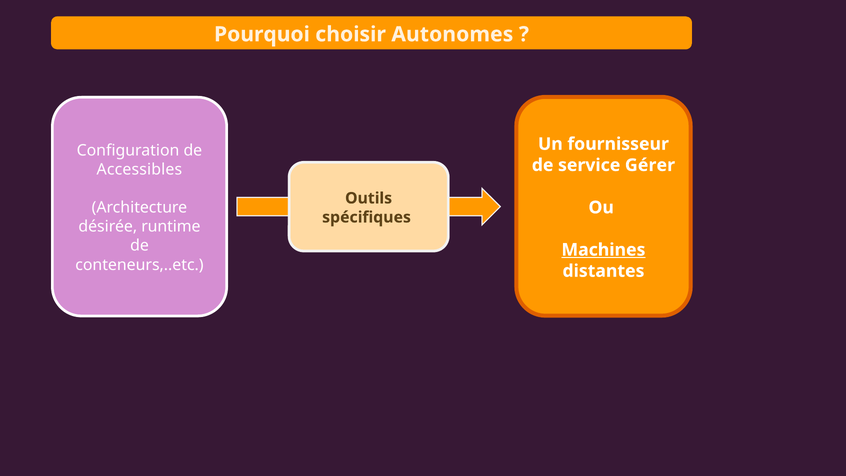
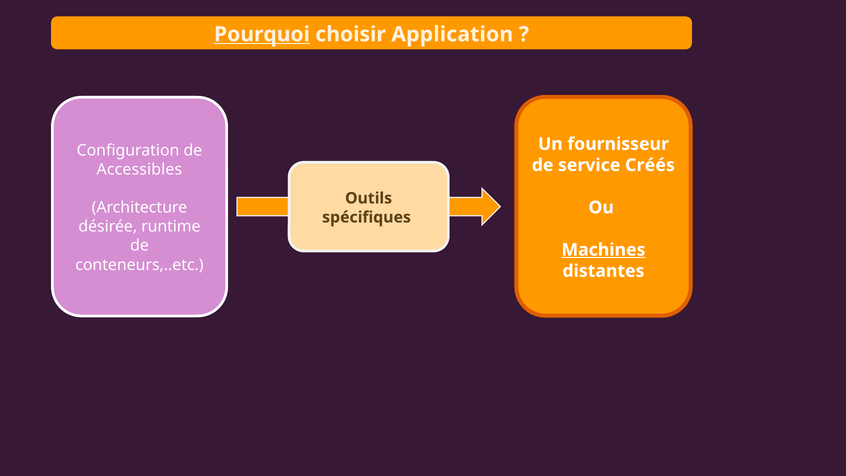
Pourquoi underline: none -> present
Autonomes: Autonomes -> Application
Gérer: Gérer -> Créés
